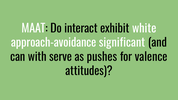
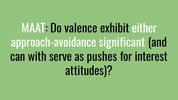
interact: interact -> valence
white: white -> either
valence: valence -> interest
